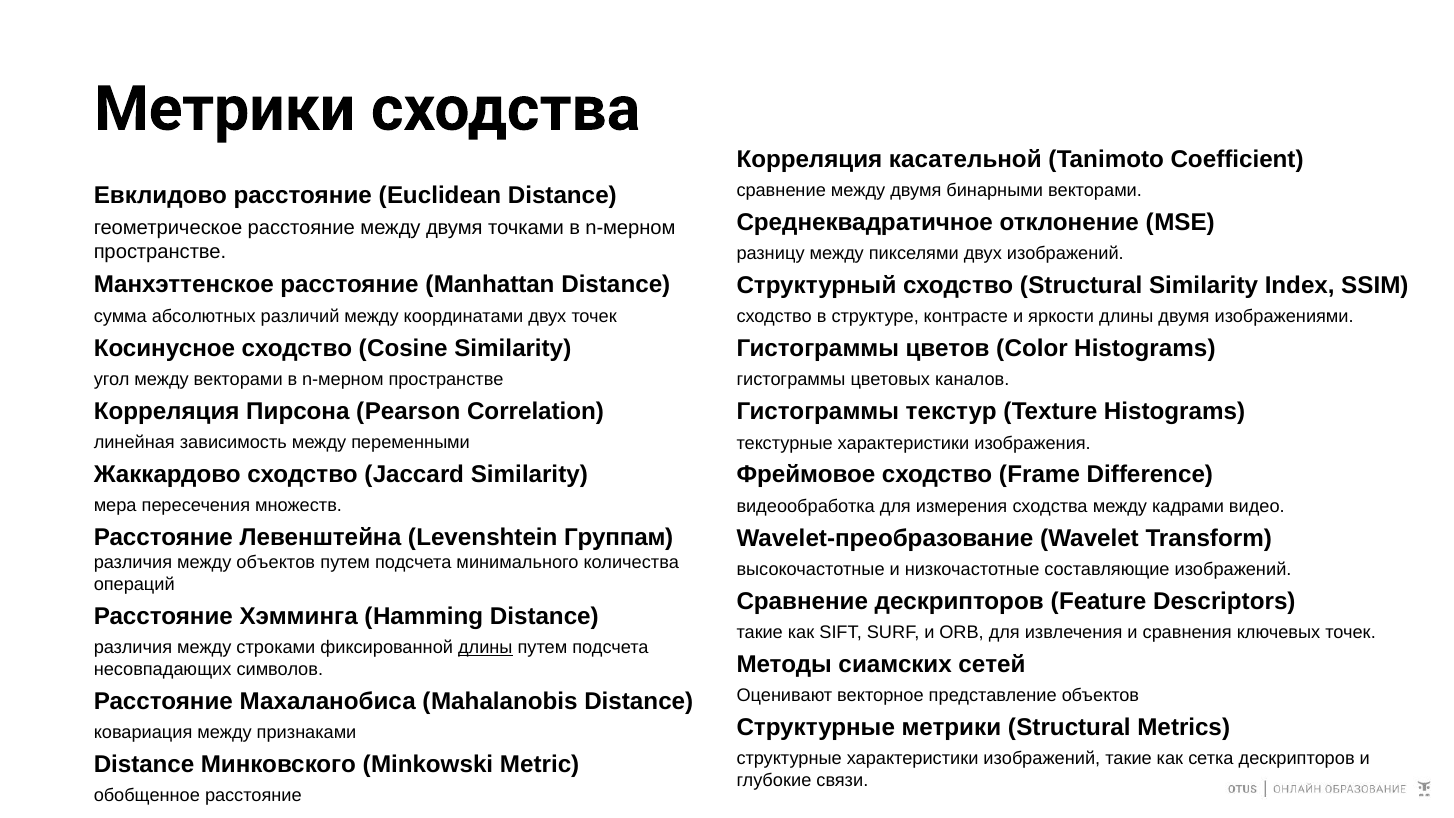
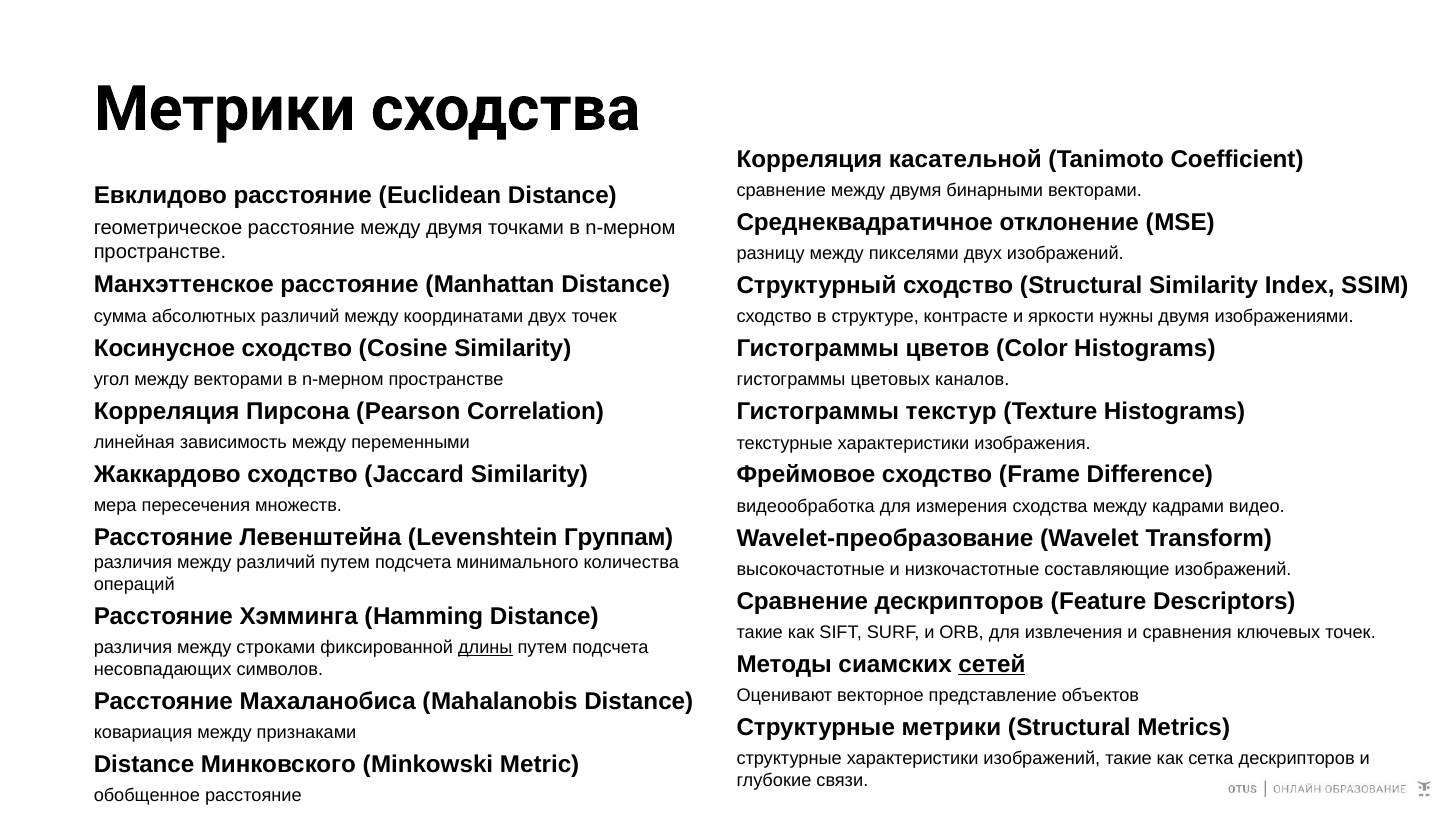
яркости длины: длины -> нужны
между объектов: объектов -> различий
сетей underline: none -> present
